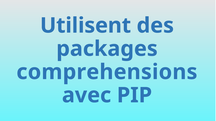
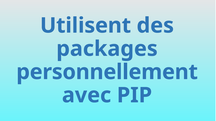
comprehensions: comprehensions -> personnellement
